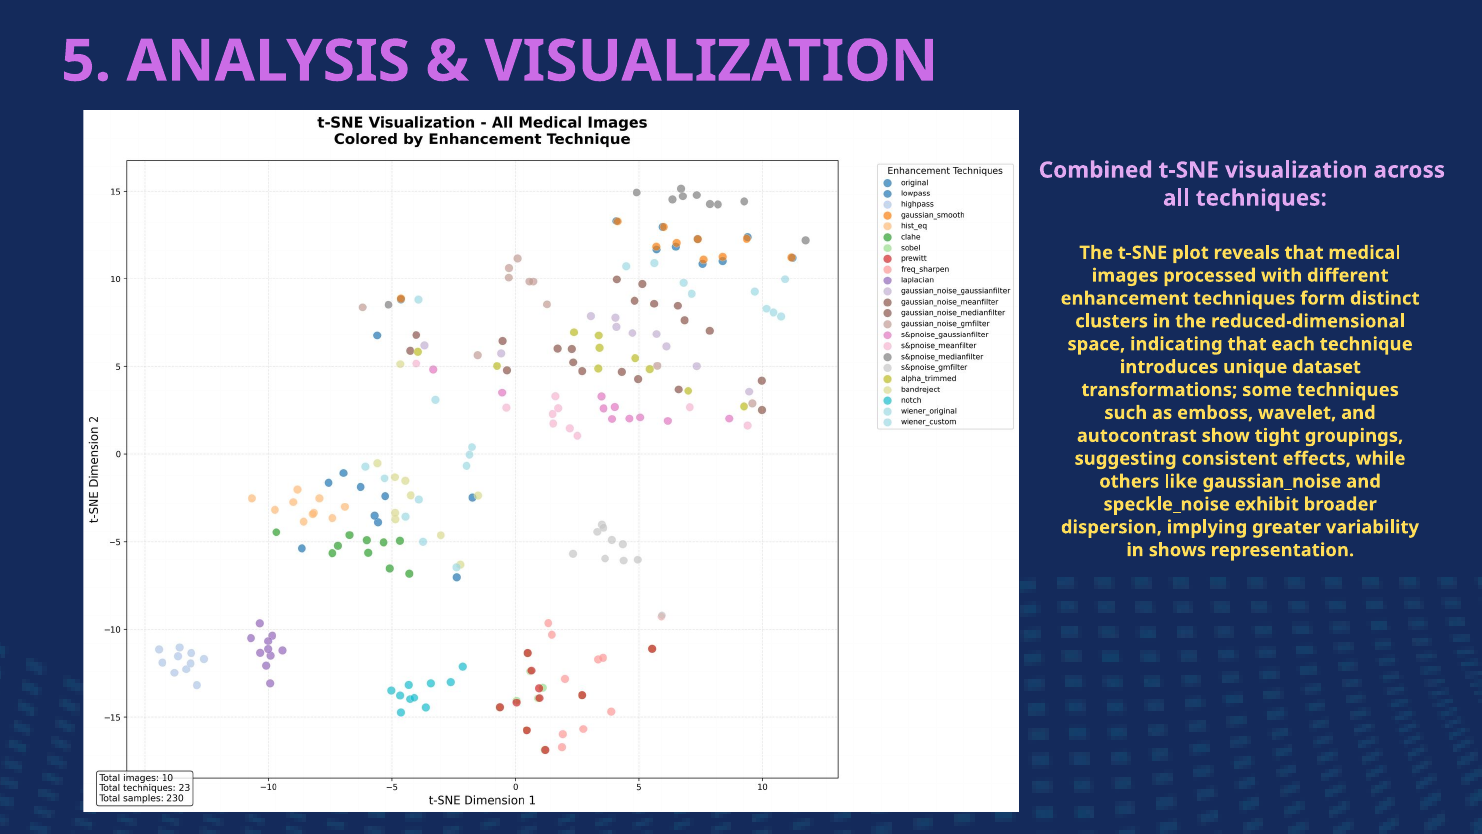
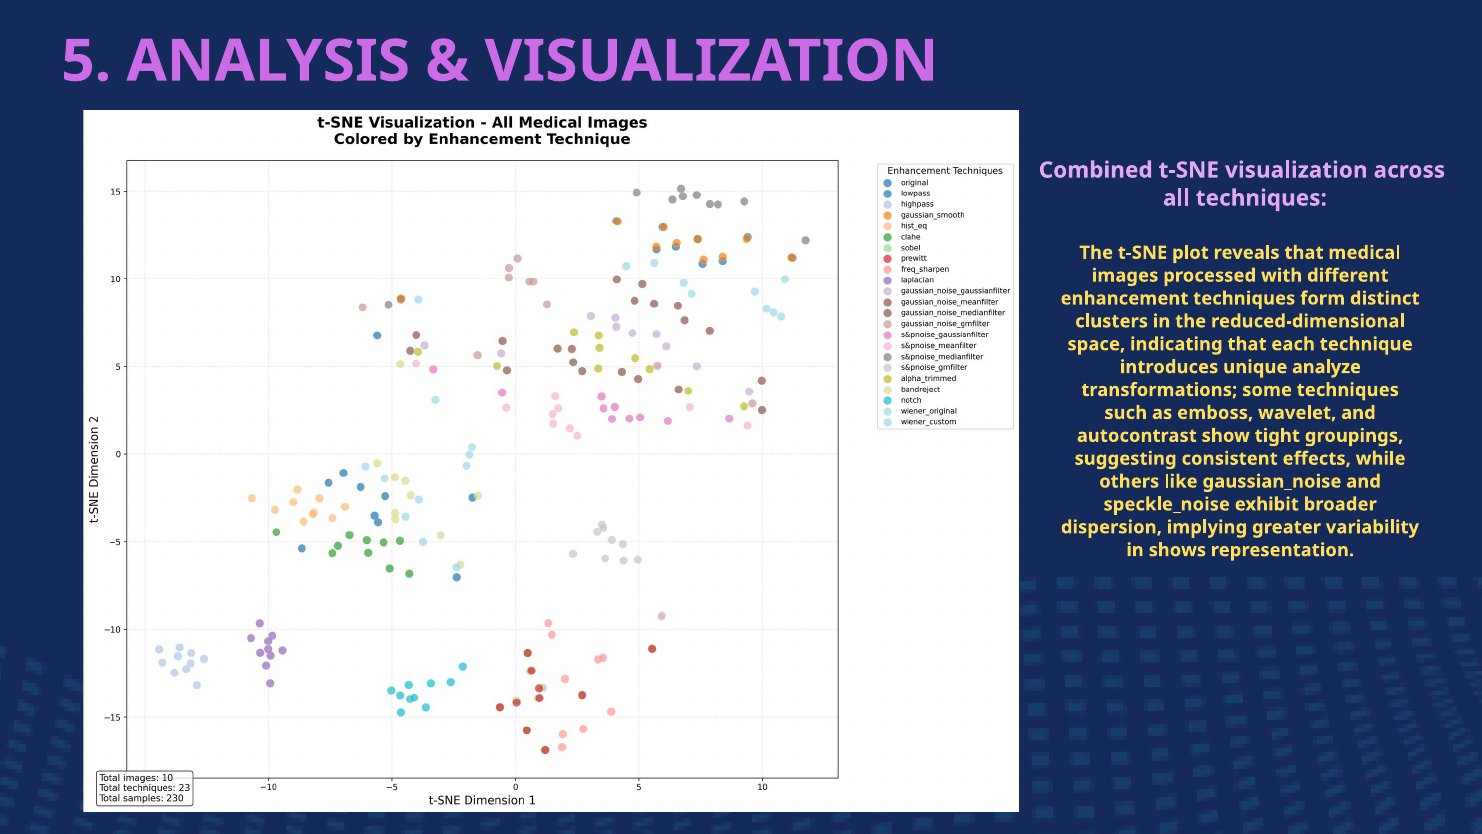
dataset: dataset -> analyze
